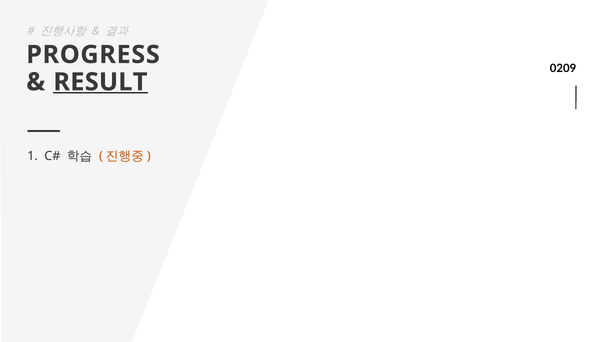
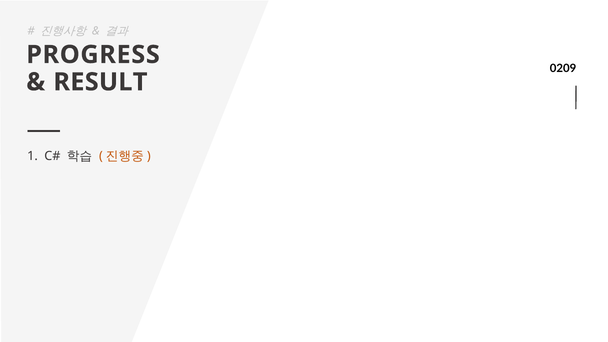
RESULT underline: present -> none
